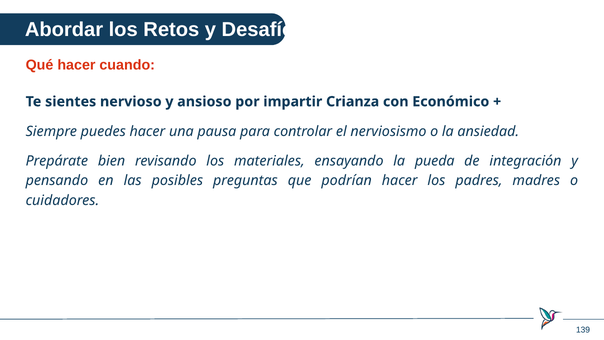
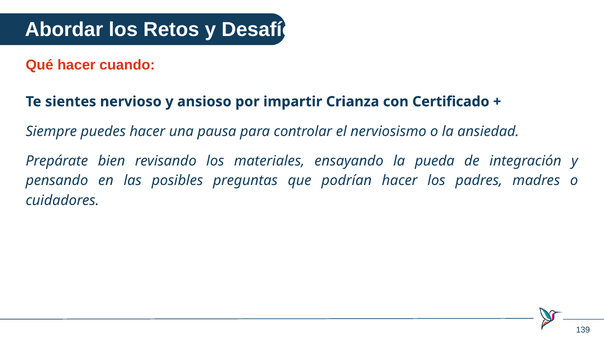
Económico: Económico -> Certificado
